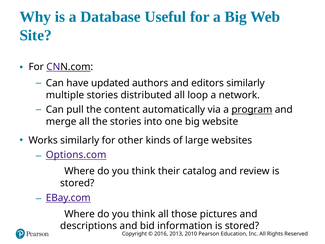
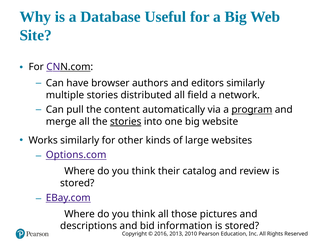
updated: updated -> browser
loop: loop -> field
stories at (126, 121) underline: none -> present
